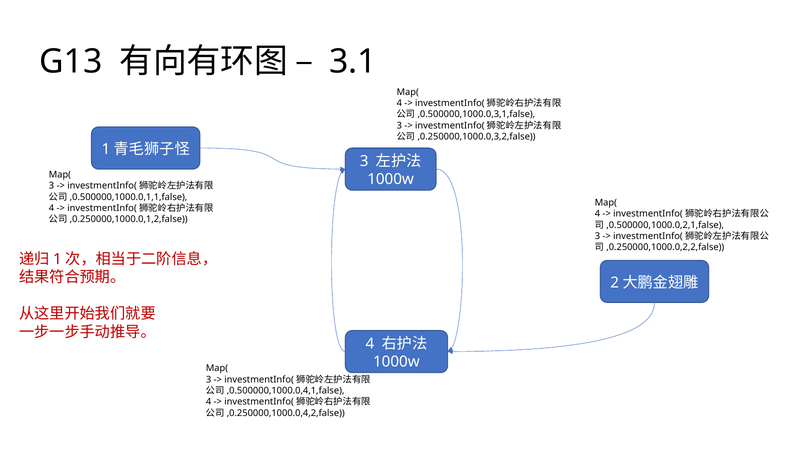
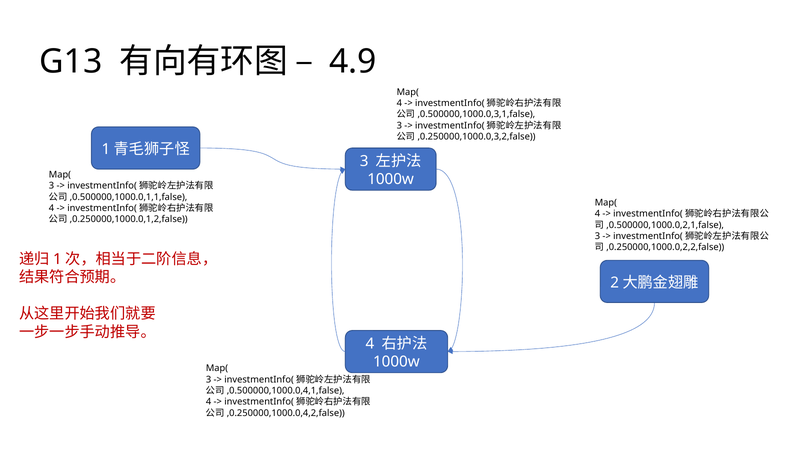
3.1: 3.1 -> 4.9
